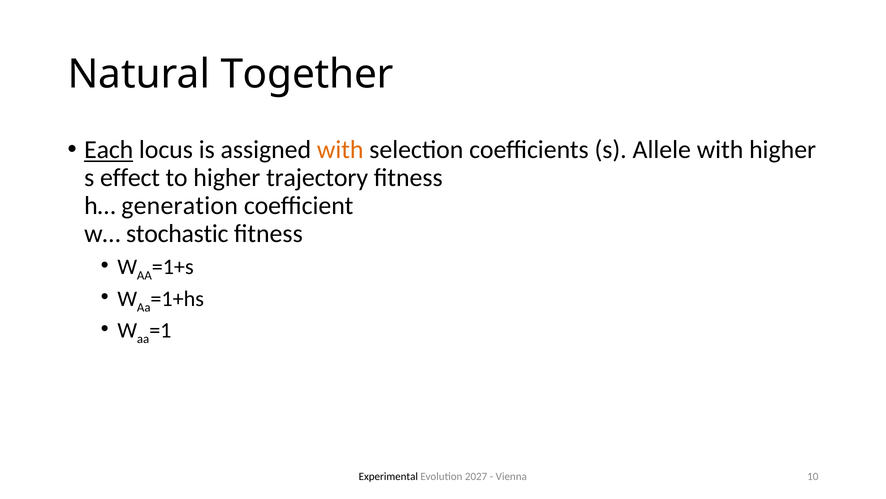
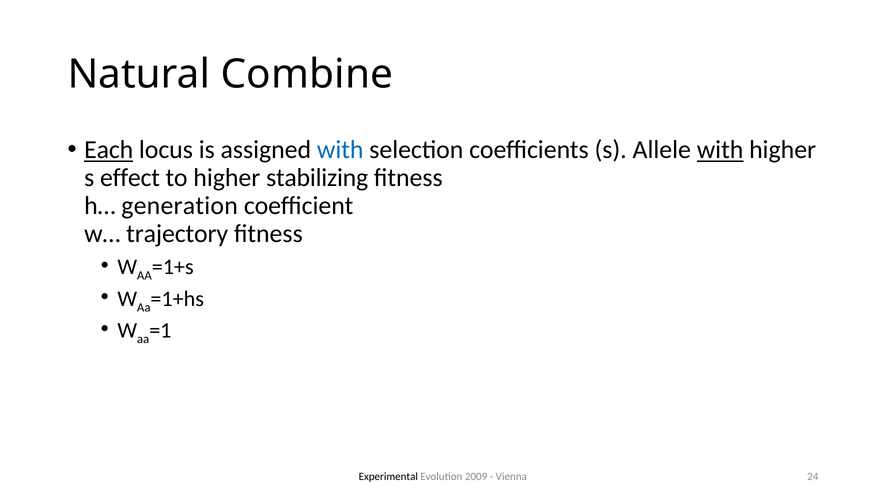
Together: Together -> Combine
with at (340, 150) colour: orange -> blue
with at (720, 150) underline: none -> present
trajectory: trajectory -> stabilizing
stochastic: stochastic -> trajectory
2027: 2027 -> 2009
10: 10 -> 24
